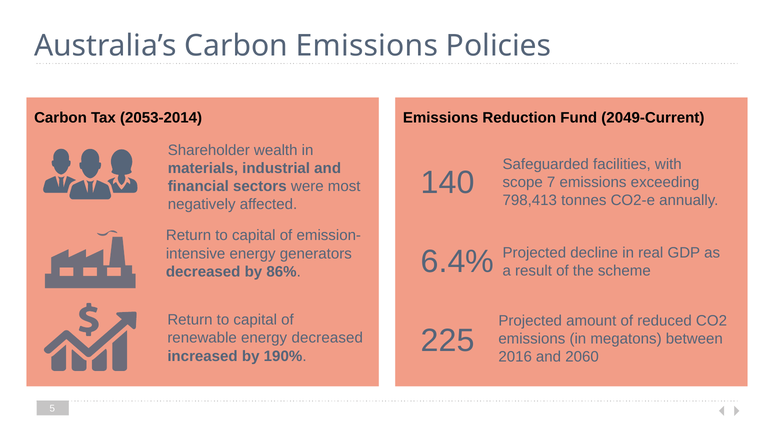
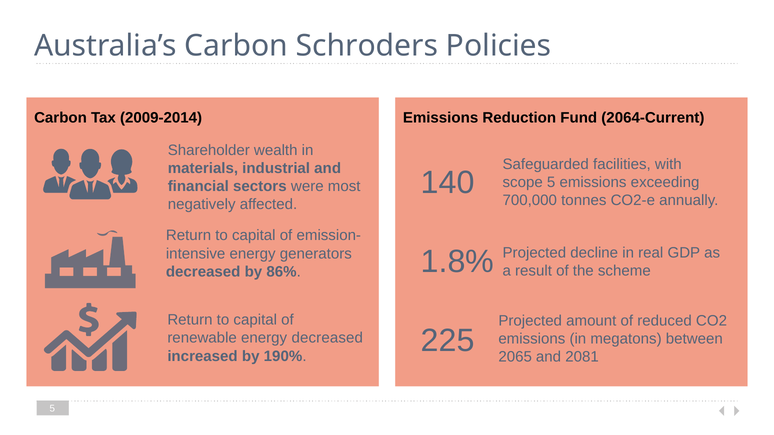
Carbon Emissions: Emissions -> Schroders
2053-2014: 2053-2014 -> 2009-2014
2049-Current: 2049-Current -> 2064-Current
scope 7: 7 -> 5
798,413: 798,413 -> 700,000
6.4%: 6.4% -> 1.8%
2016: 2016 -> 2065
2060: 2060 -> 2081
